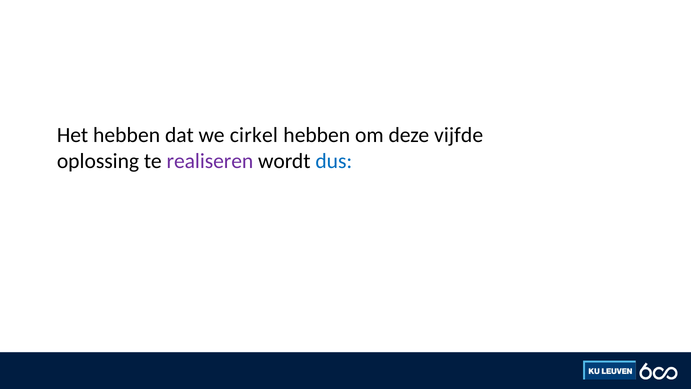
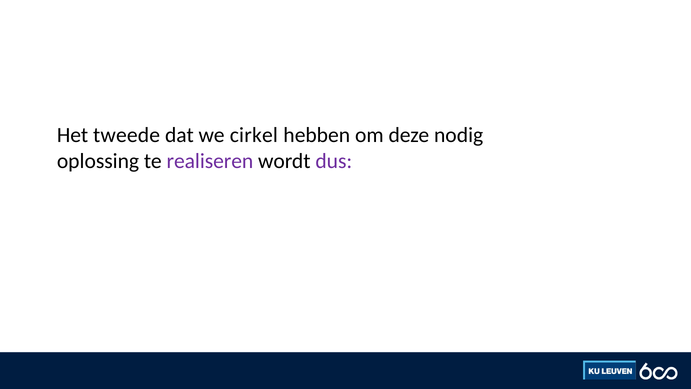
Het hebben: hebben -> tweede
vijfde: vijfde -> nodig
dus colour: blue -> purple
